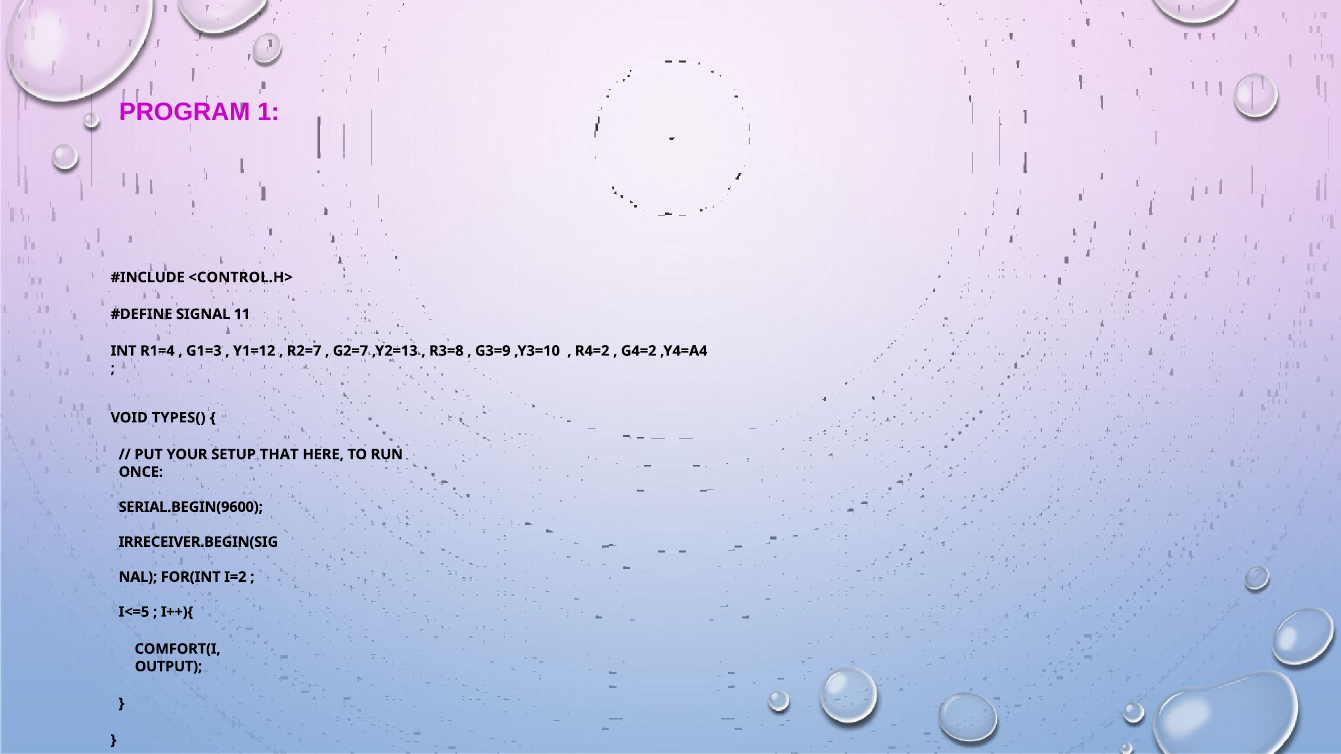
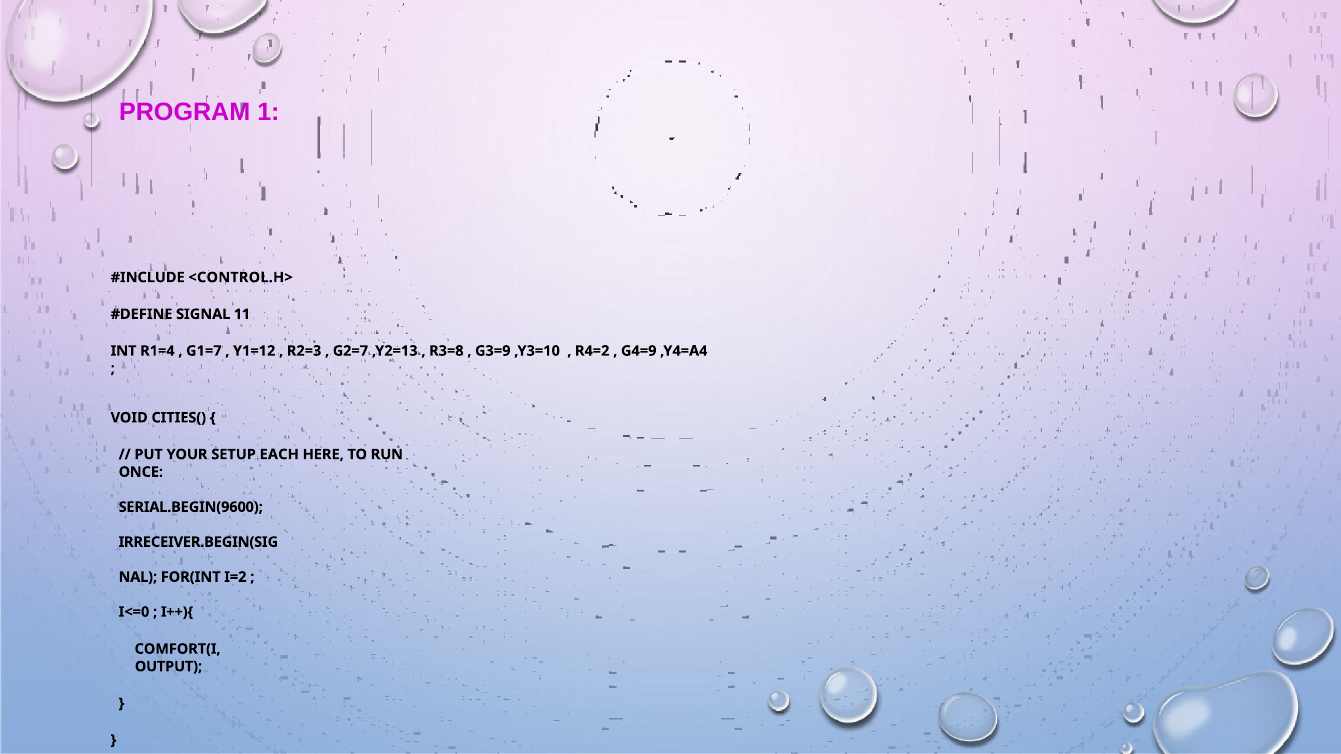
G1=3: G1=3 -> G1=7
R2=7: R2=7 -> R2=3
G4=2: G4=2 -> G4=9
TYPES(: TYPES( -> CITIES(
THAT: THAT -> EACH
I<=5: I<=5 -> I<=0
